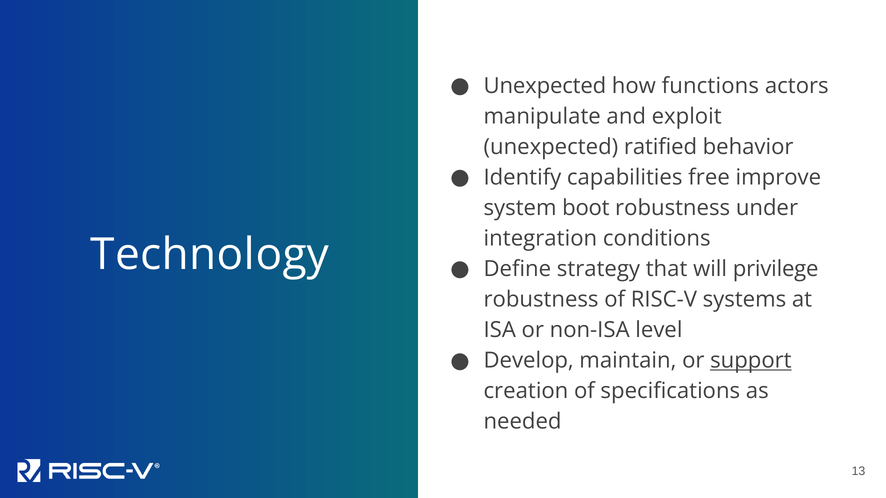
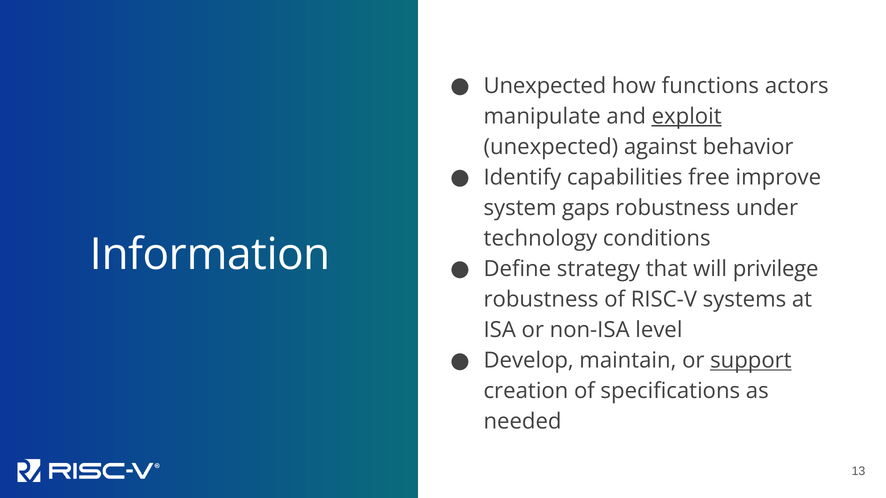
exploit underline: none -> present
ratified: ratified -> against
boot: boot -> gaps
integration: integration -> technology
Technology: Technology -> Information
